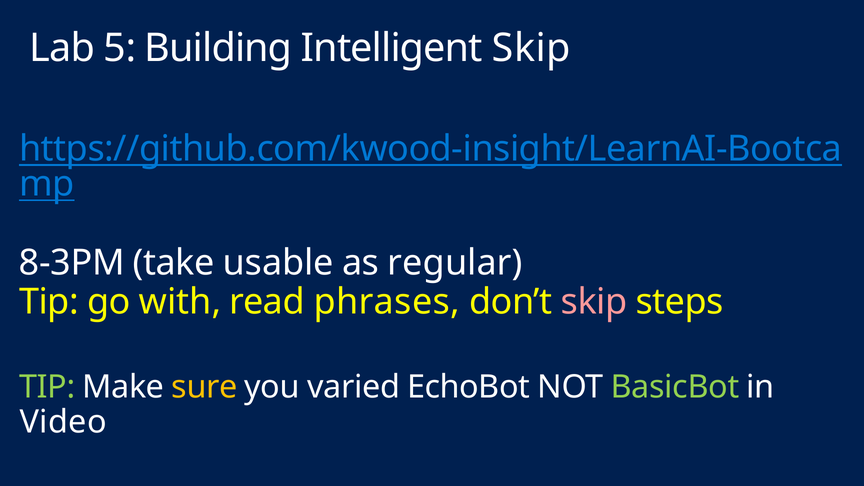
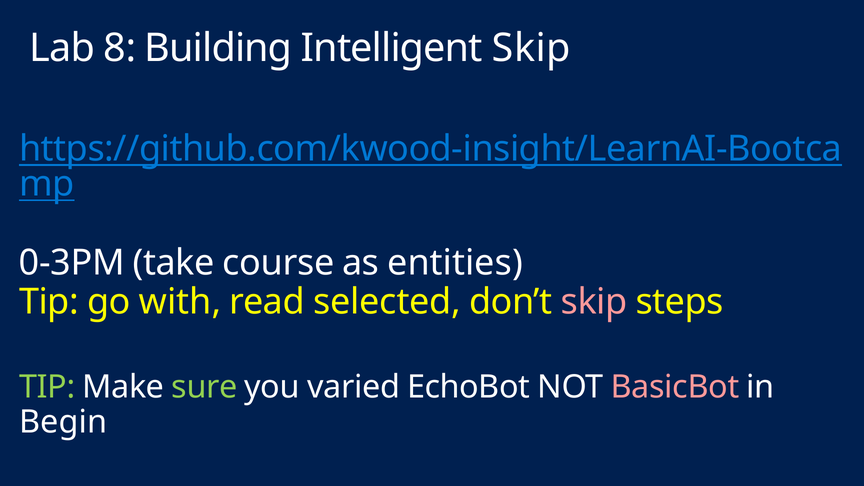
5: 5 -> 8
8-3PM: 8-3PM -> 0-3PM
usable: usable -> course
regular: regular -> entities
phrases: phrases -> selected
sure colour: yellow -> light green
BasicBot colour: light green -> pink
Video: Video -> Begin
